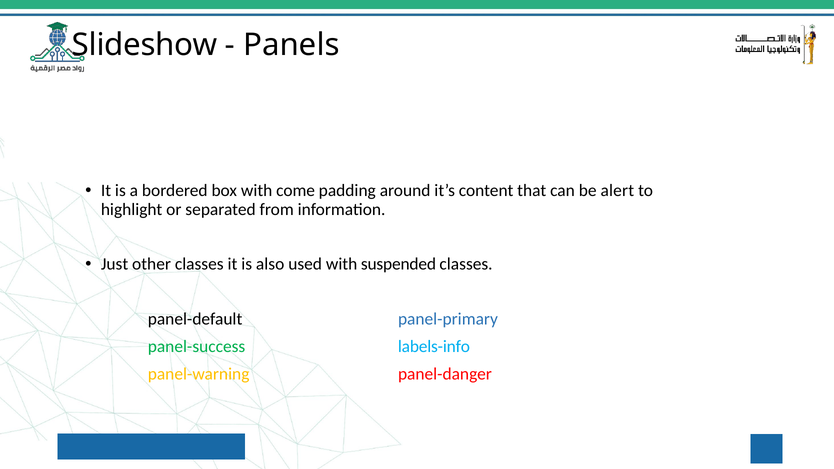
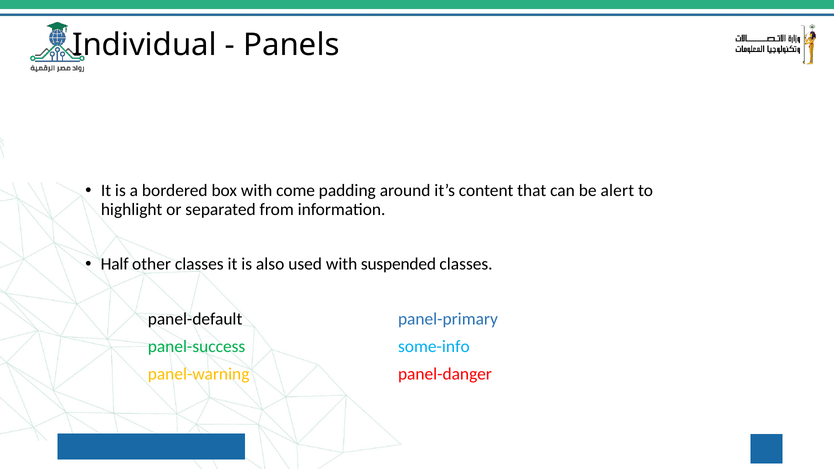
Slideshow: Slideshow -> Individual
Just: Just -> Half
labels-info: labels-info -> some-info
